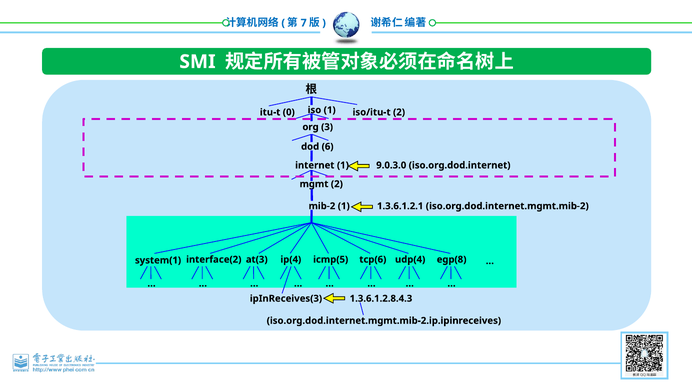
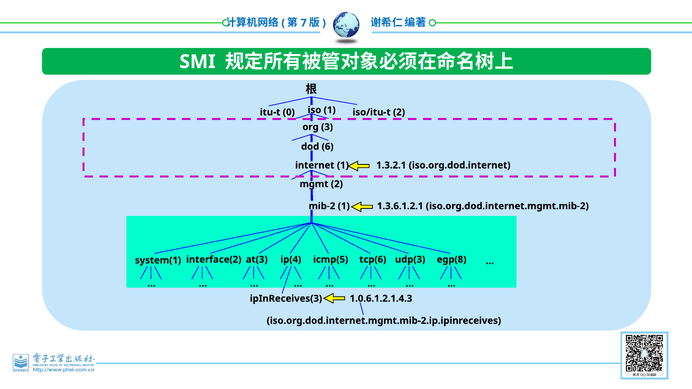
9.0.3.0: 9.0.3.0 -> 1.3.2.1
udp(4: udp(4 -> udp(3
1.3.6.1.2.8.4.3: 1.3.6.1.2.8.4.3 -> 1.0.6.1.2.1.4.3
